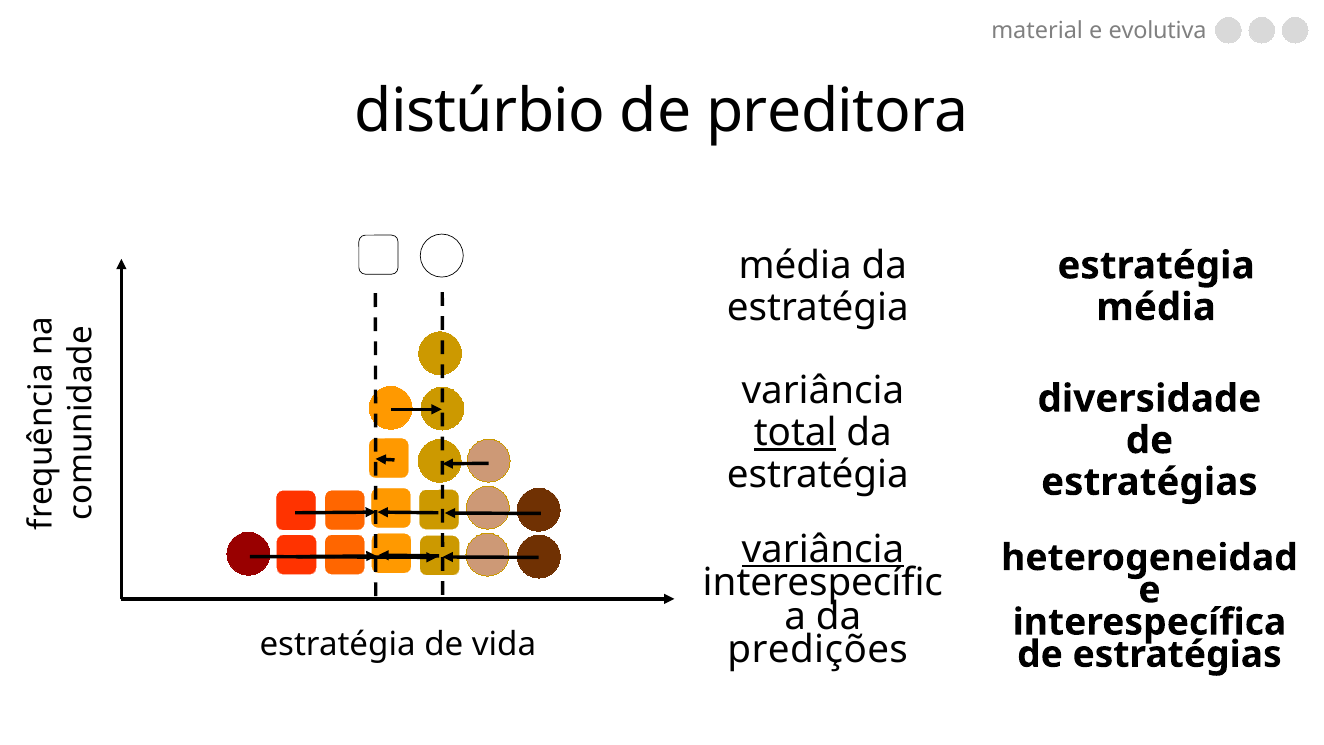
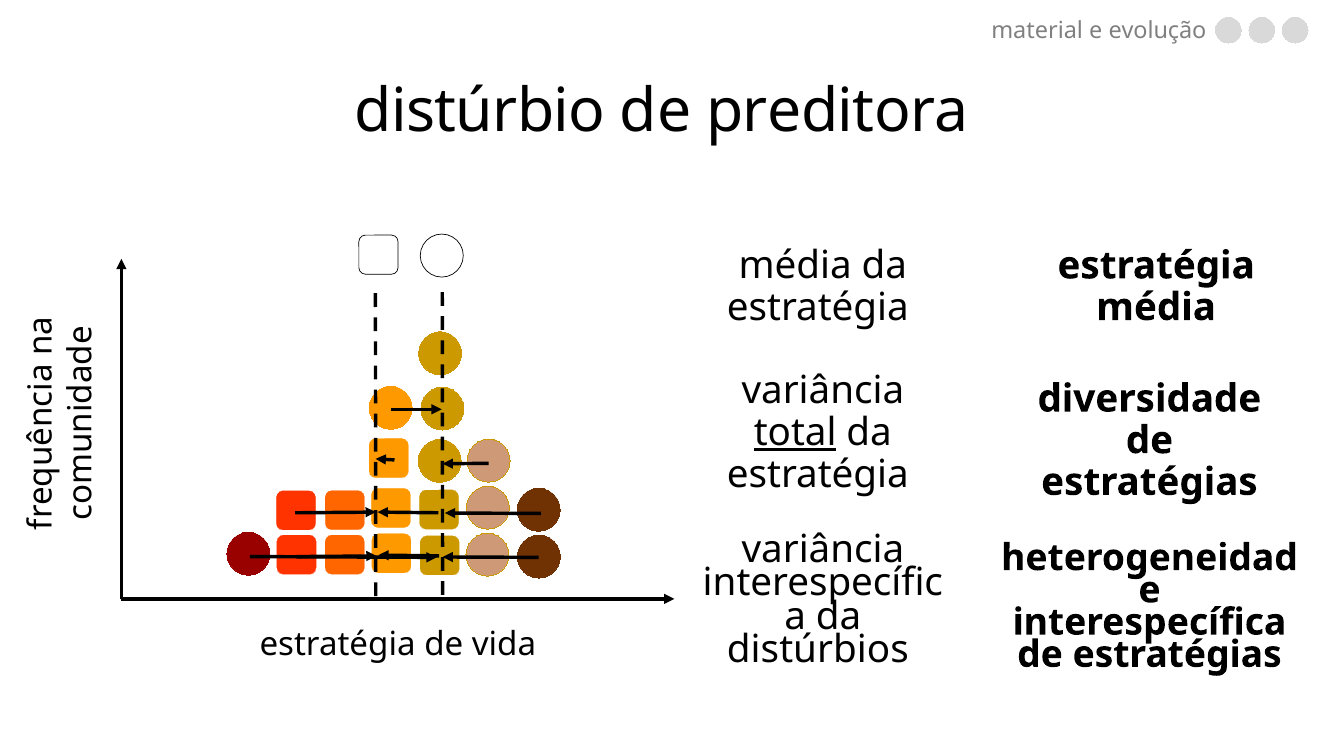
evolutiva: evolutiva -> evolução
variância at (823, 550) underline: present -> none
predições: predições -> distúrbios
